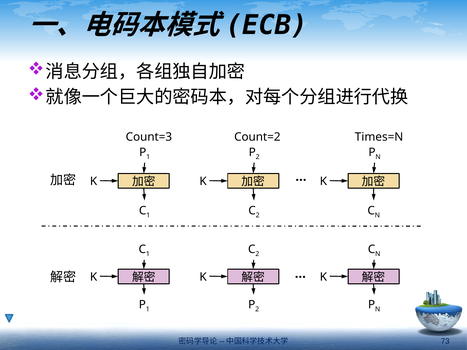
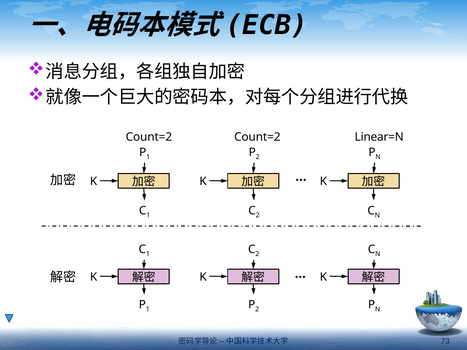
Count=3 at (149, 137): Count=3 -> Count=2
Times=N: Times=N -> Linear=N
